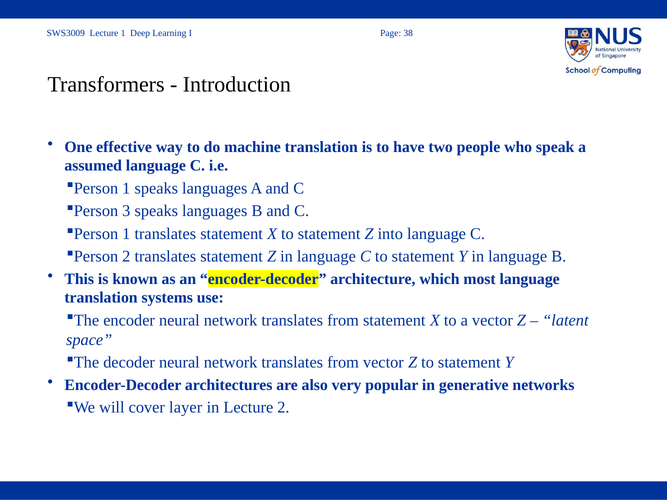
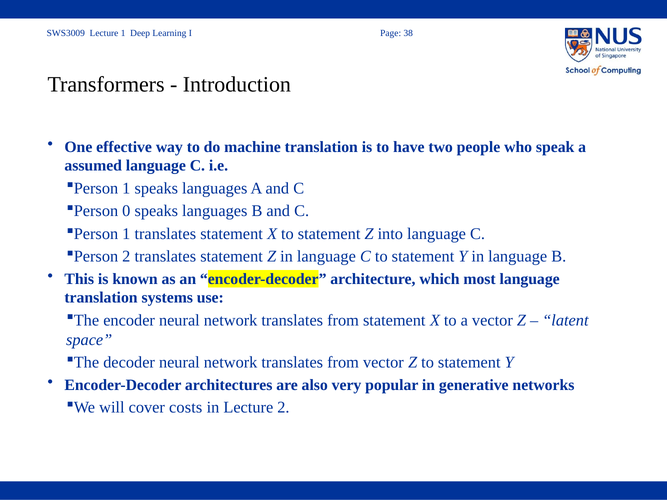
3: 3 -> 0
layer: layer -> costs
